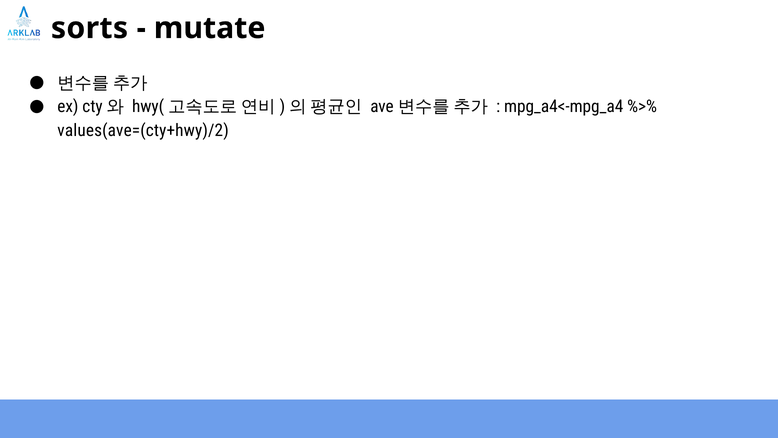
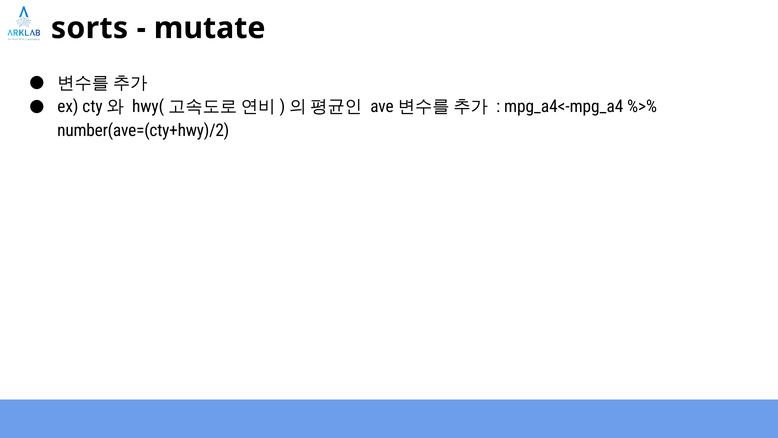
values(ave=(cty+hwy)/2: values(ave=(cty+hwy)/2 -> number(ave=(cty+hwy)/2
